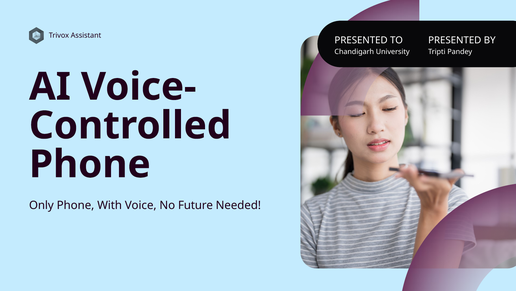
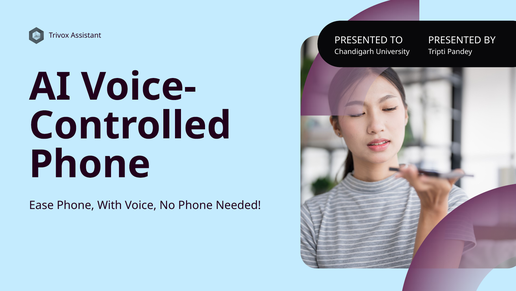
Only: Only -> Ease
No Future: Future -> Phone
